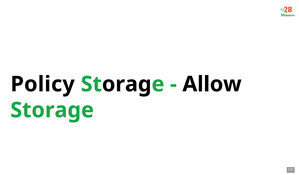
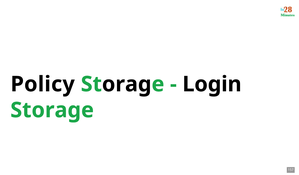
Allow: Allow -> Login
